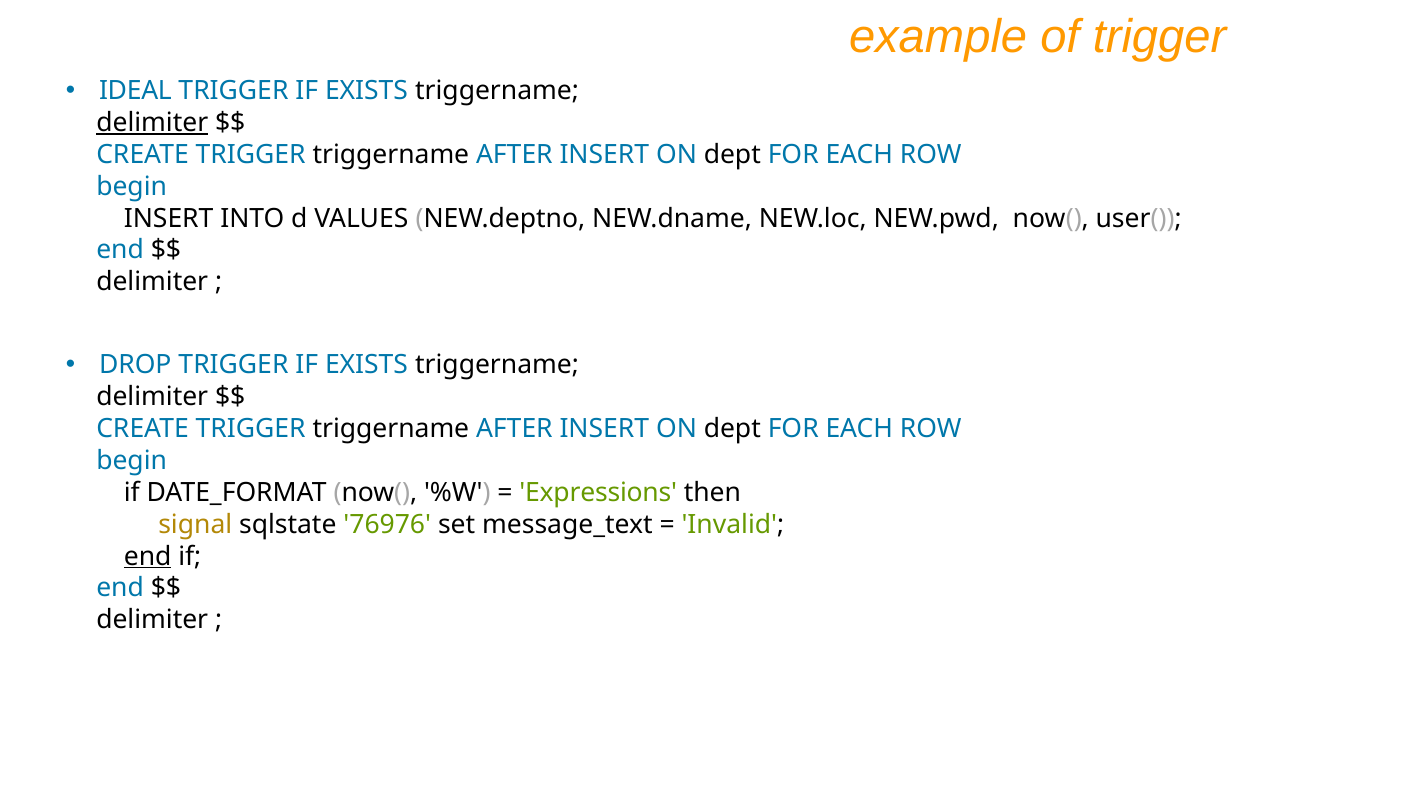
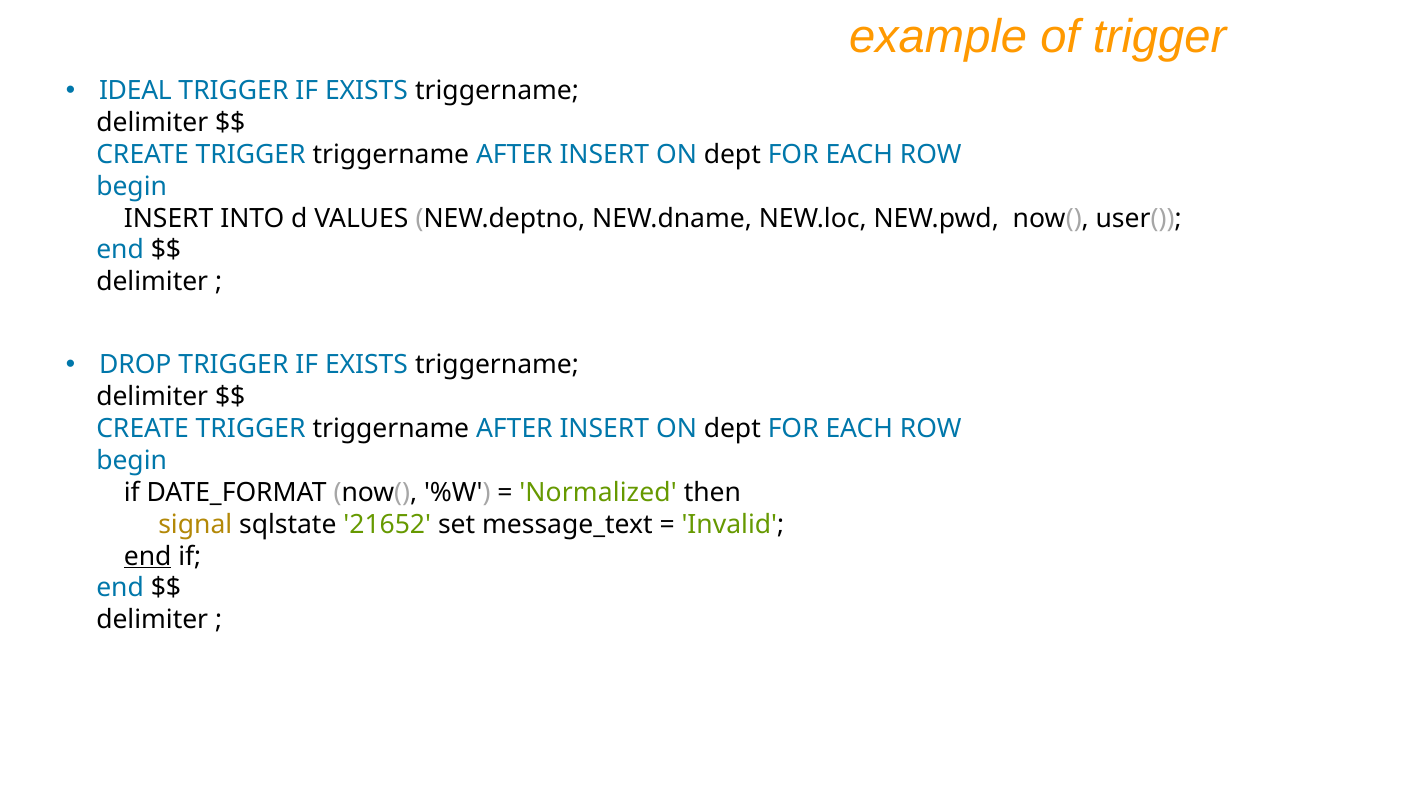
delimiter at (152, 123) underline: present -> none
Expressions: Expressions -> Normalized
76976: 76976 -> 21652
